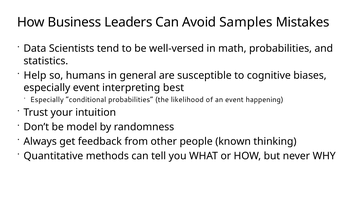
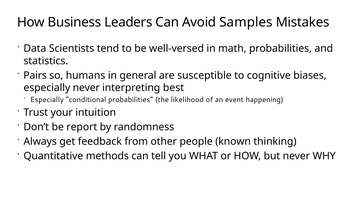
Help: Help -> Pairs
especially event: event -> never
model: model -> report
